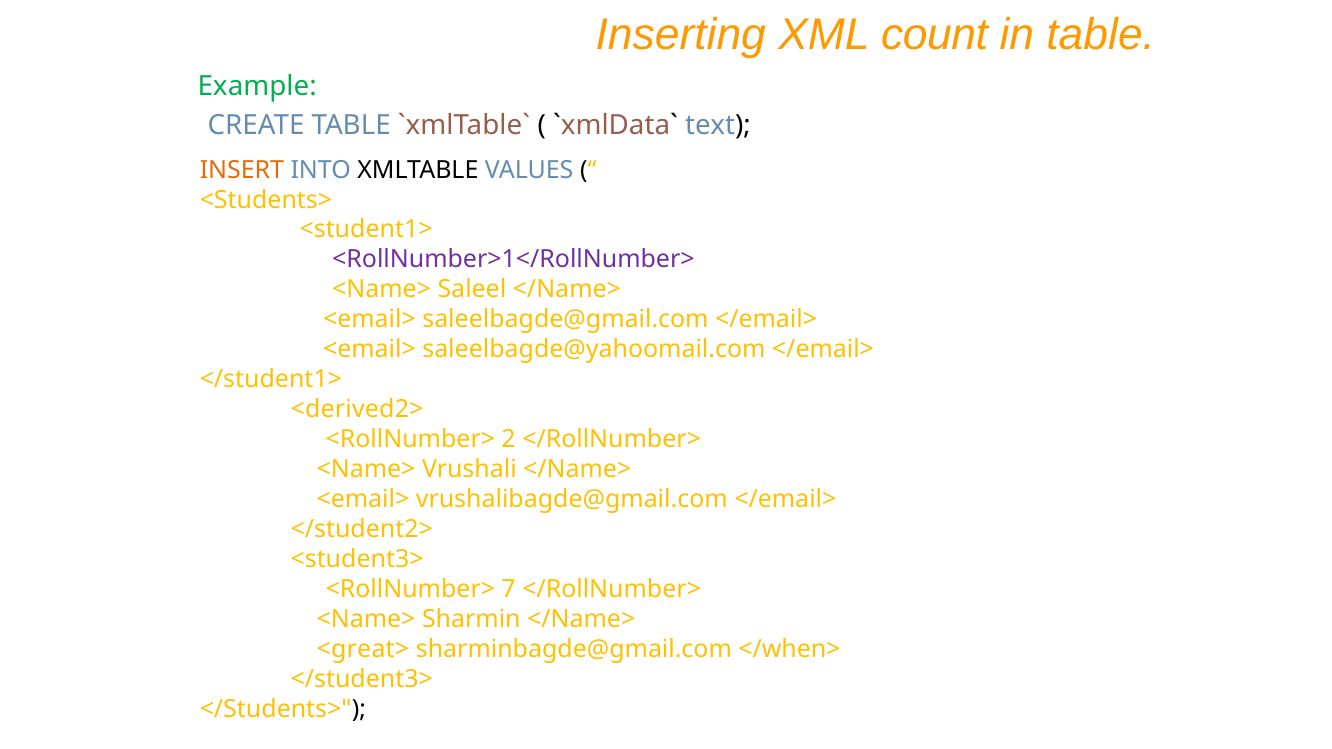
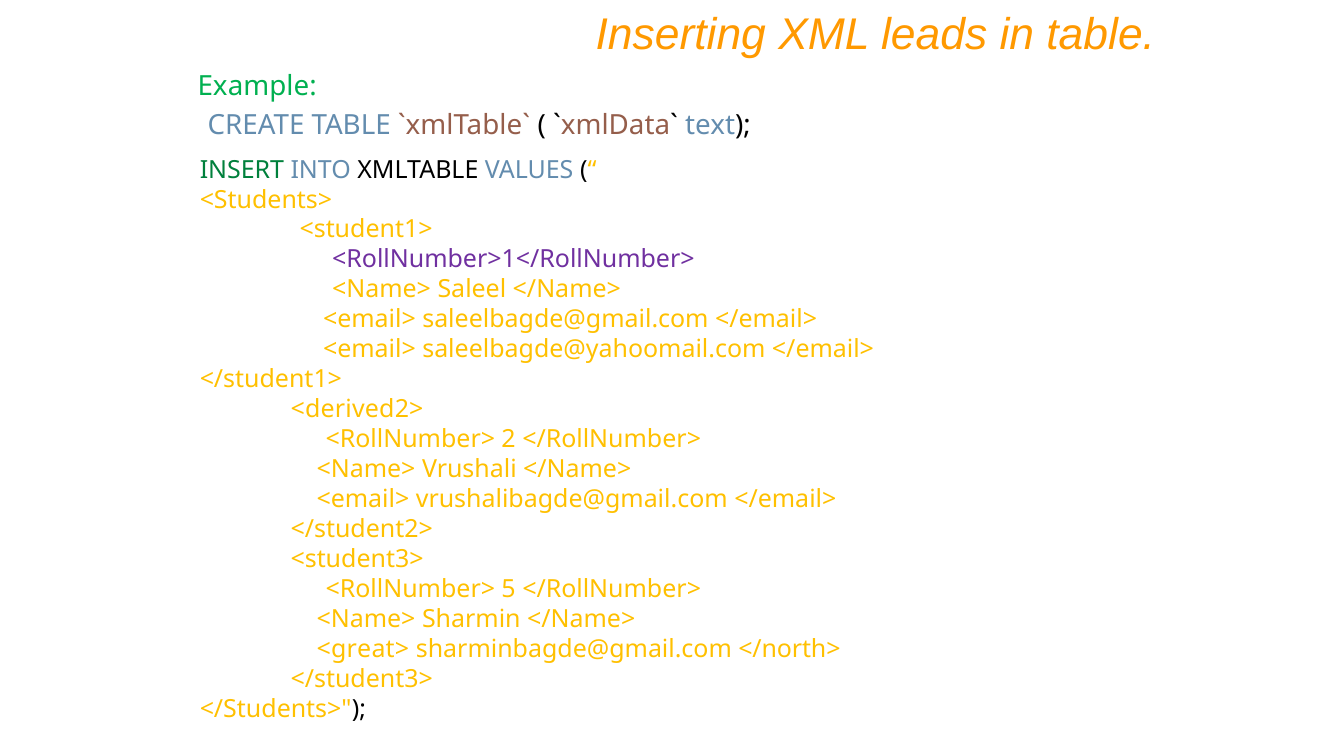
count: count -> leads
INSERT colour: orange -> green
7: 7 -> 5
</when>: </when> -> </north>
